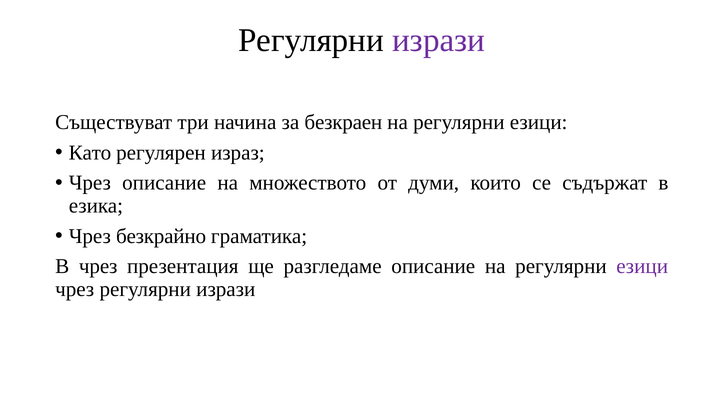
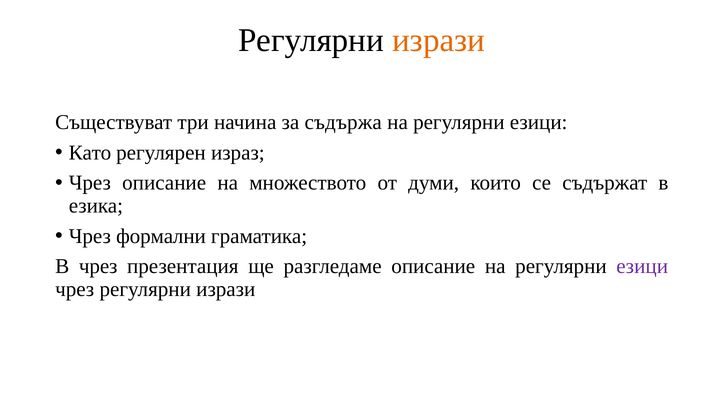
изрази at (439, 41) colour: purple -> orange
безкраен: безкраен -> съдържа
безкрайно: безкрайно -> формални
